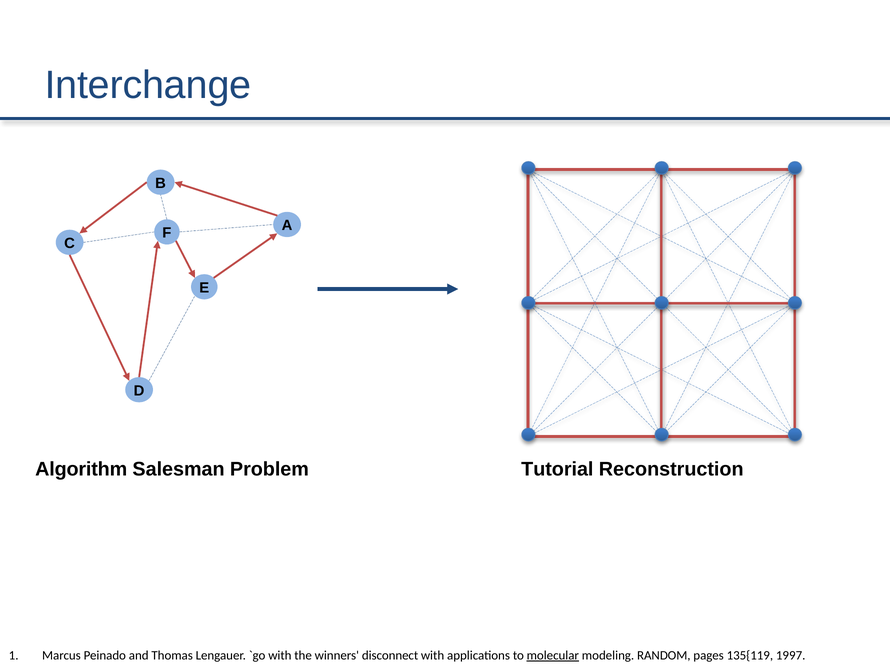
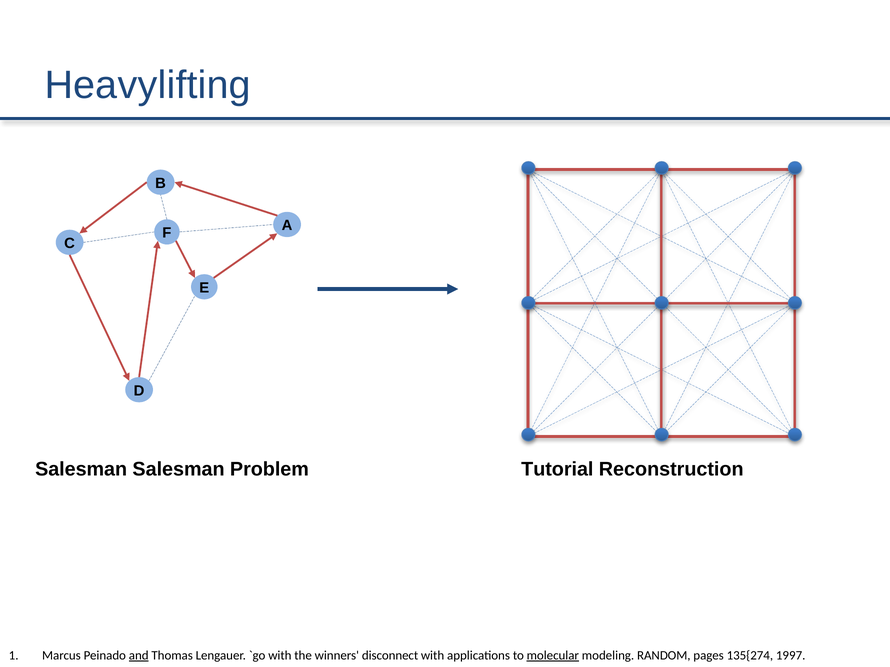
Interchange: Interchange -> Heavylifting
Algorithm at (81, 470): Algorithm -> Salesman
and underline: none -> present
135{119: 135{119 -> 135{274
